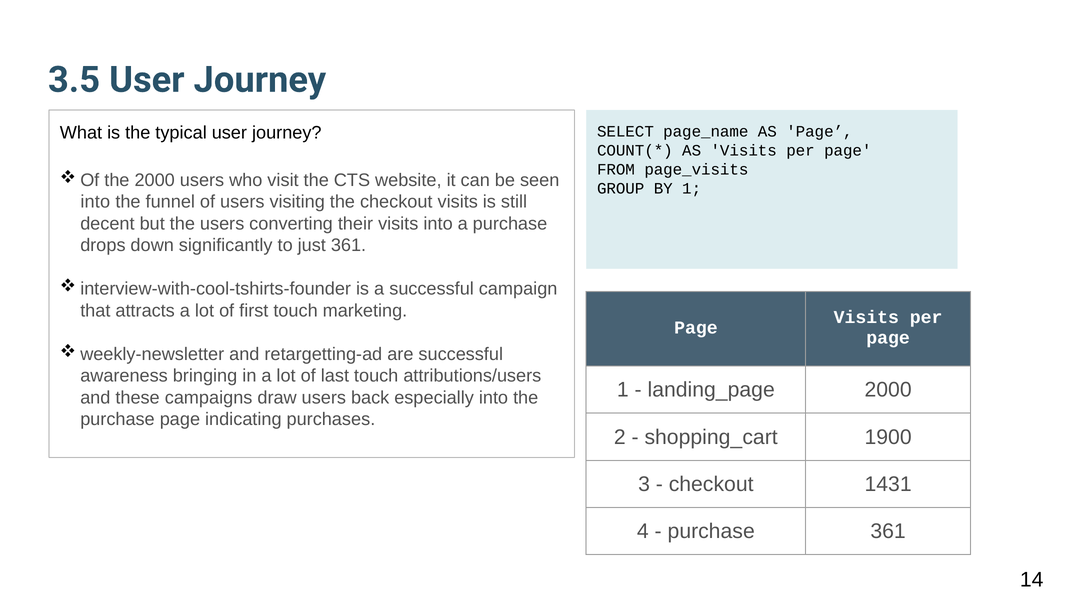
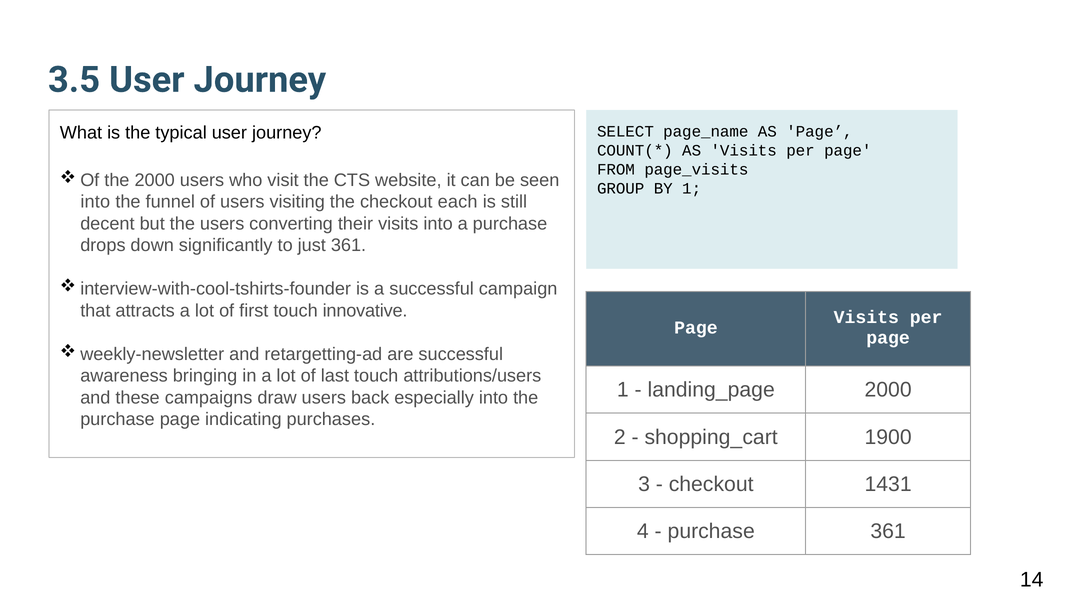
checkout visits: visits -> each
marketing: marketing -> innovative
